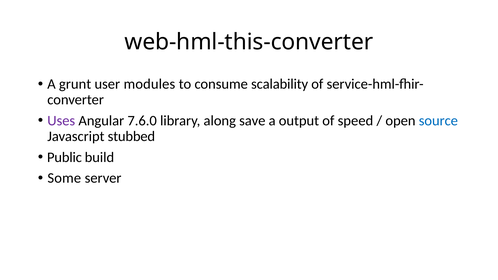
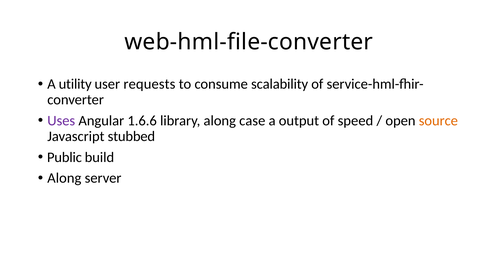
web-hml-this-converter: web-hml-this-converter -> web-hml-file-converter
grunt: grunt -> utility
modules: modules -> requests
7.6.0: 7.6.0 -> 1.6.6
save: save -> case
source colour: blue -> orange
Some at (64, 178): Some -> Along
